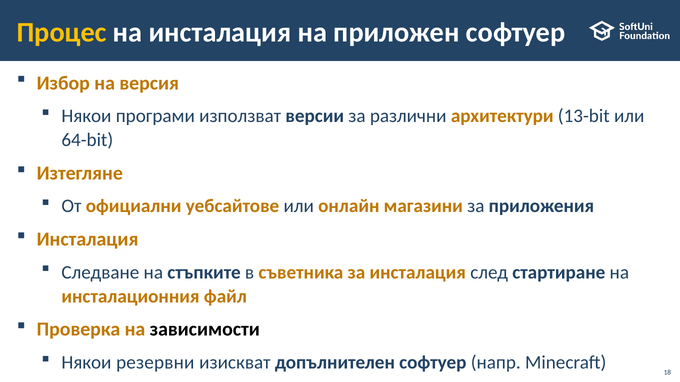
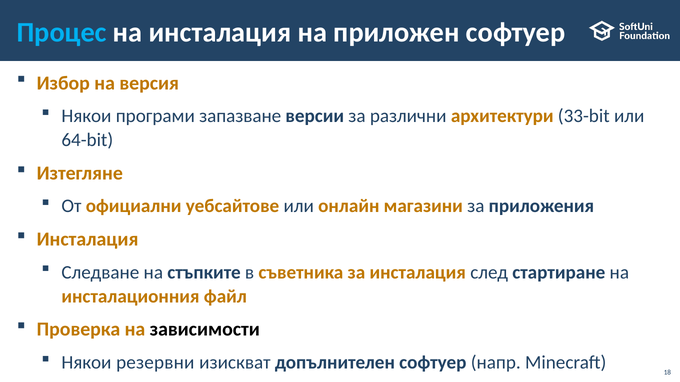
Процес colour: yellow -> light blue
използват: използват -> запазване
13-bit: 13-bit -> 33-bit
